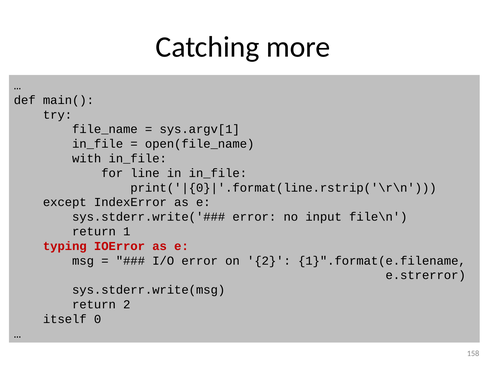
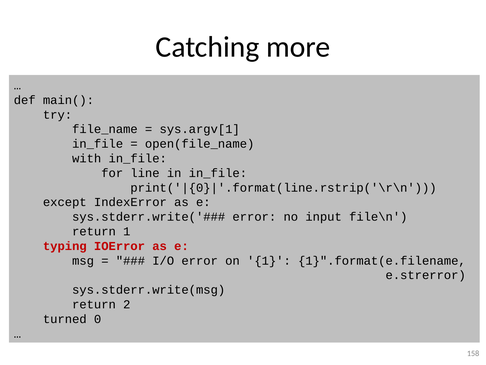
on 2: 2 -> 1
itself: itself -> turned
